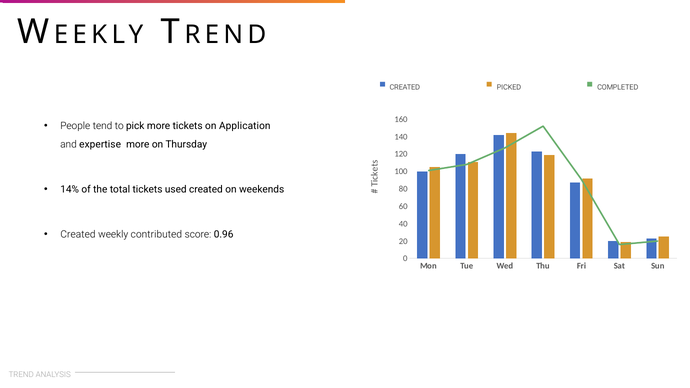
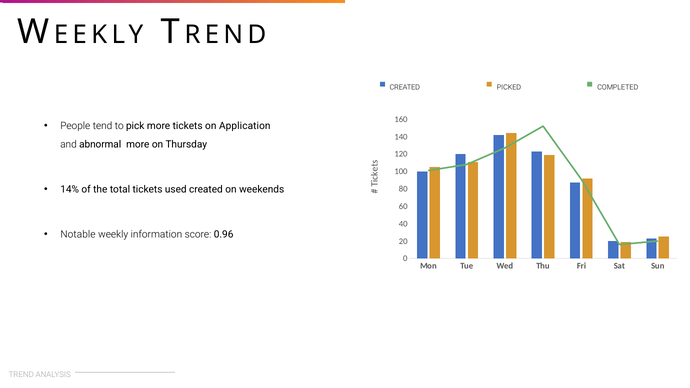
expertise: expertise -> abnormal
Created at (78, 235): Created -> Notable
contributed: contributed -> information
